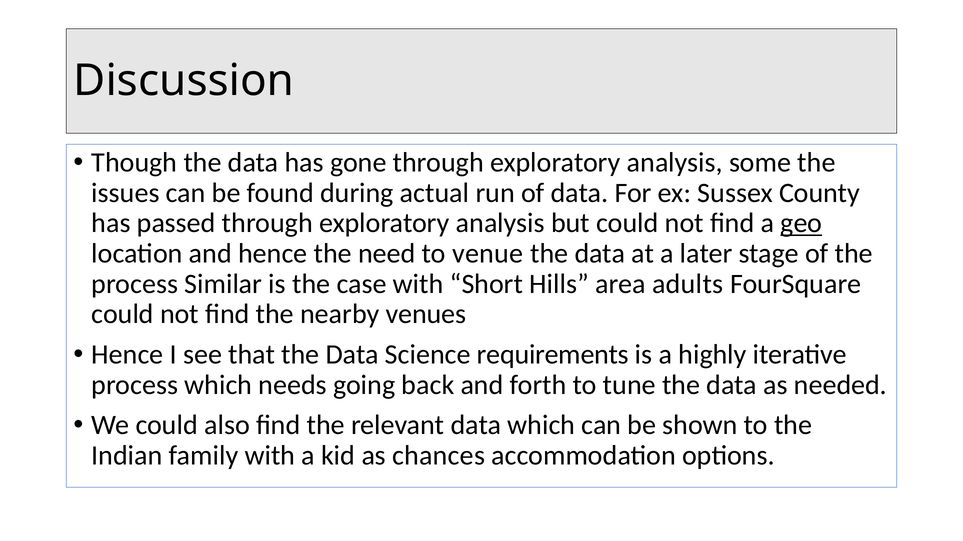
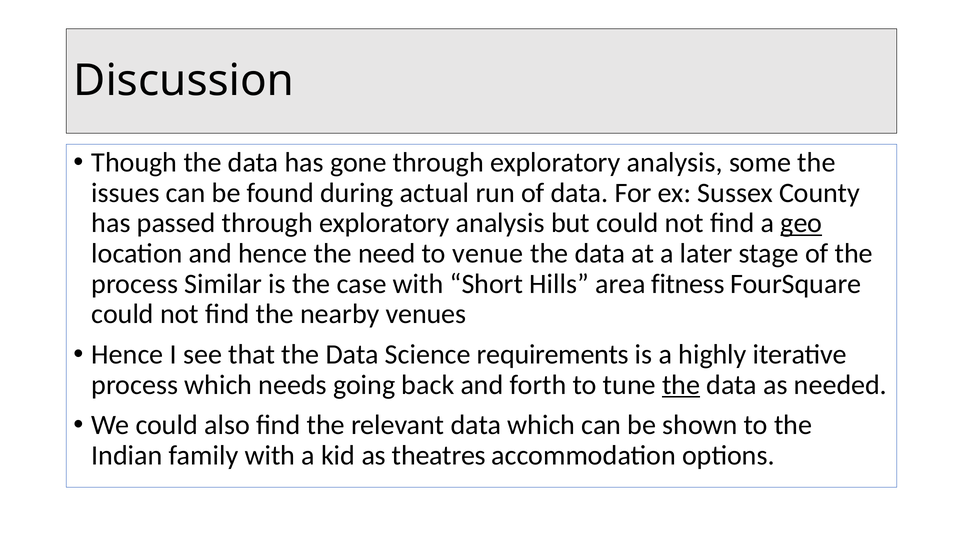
adults: adults -> fitness
the at (681, 385) underline: none -> present
chances: chances -> theatres
